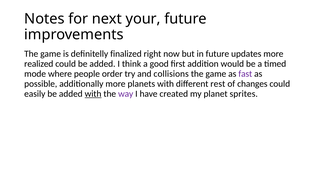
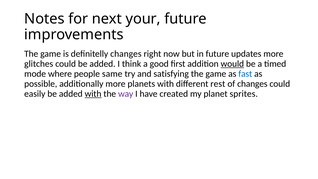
definitelly finalized: finalized -> changes
realized: realized -> glitches
would underline: none -> present
order: order -> same
collisions: collisions -> satisfying
fast colour: purple -> blue
